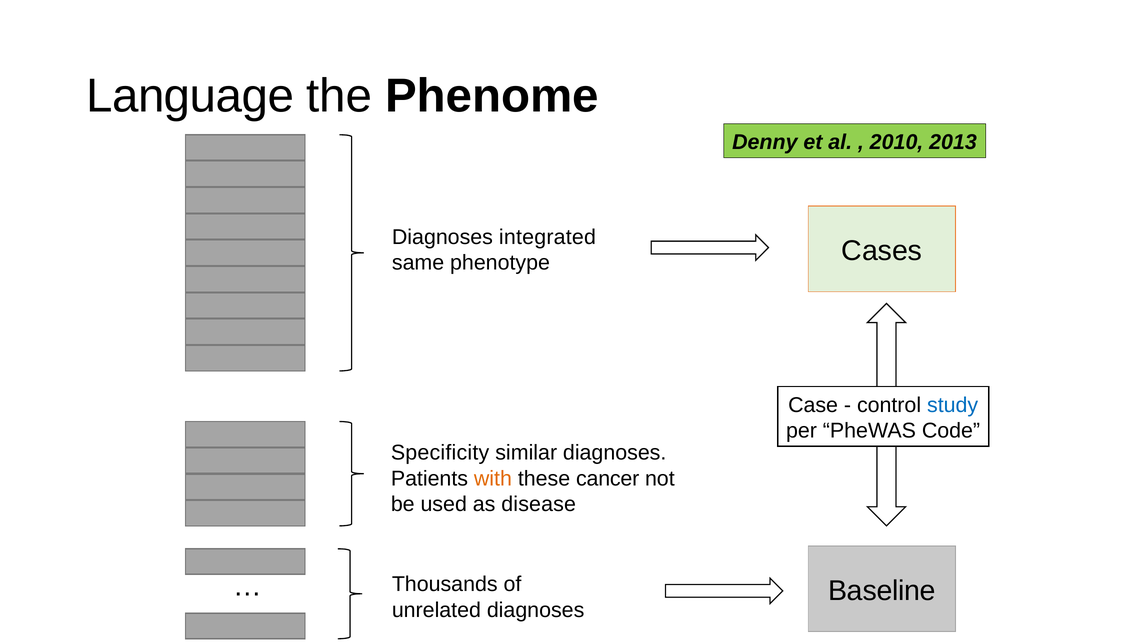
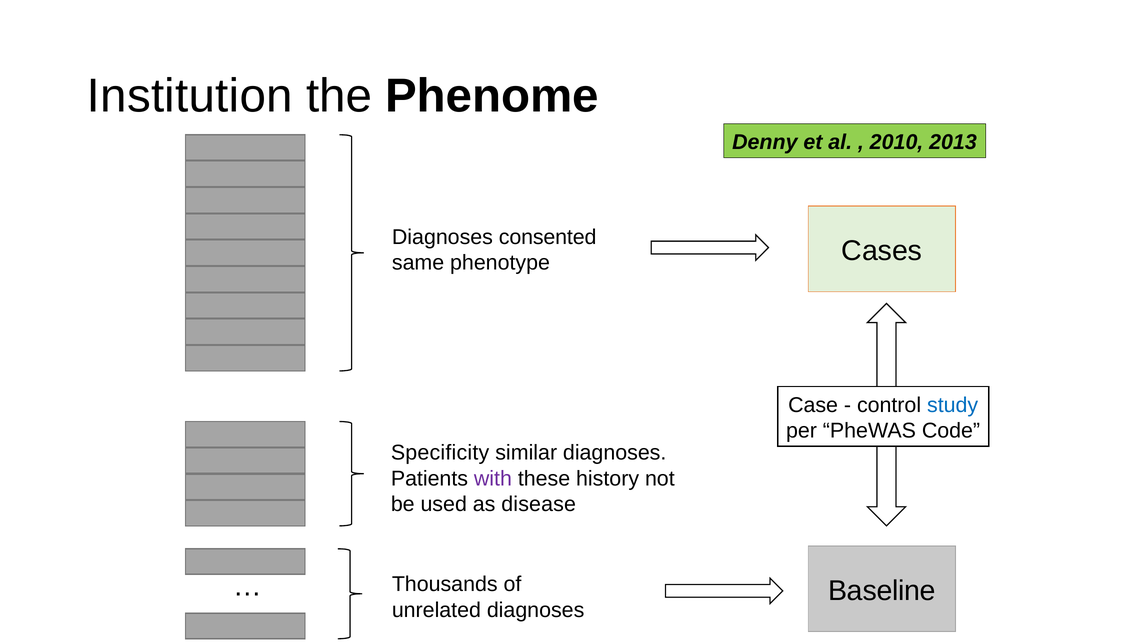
Language: Language -> Institution
integrated: integrated -> consented
with colour: orange -> purple
cancer: cancer -> history
